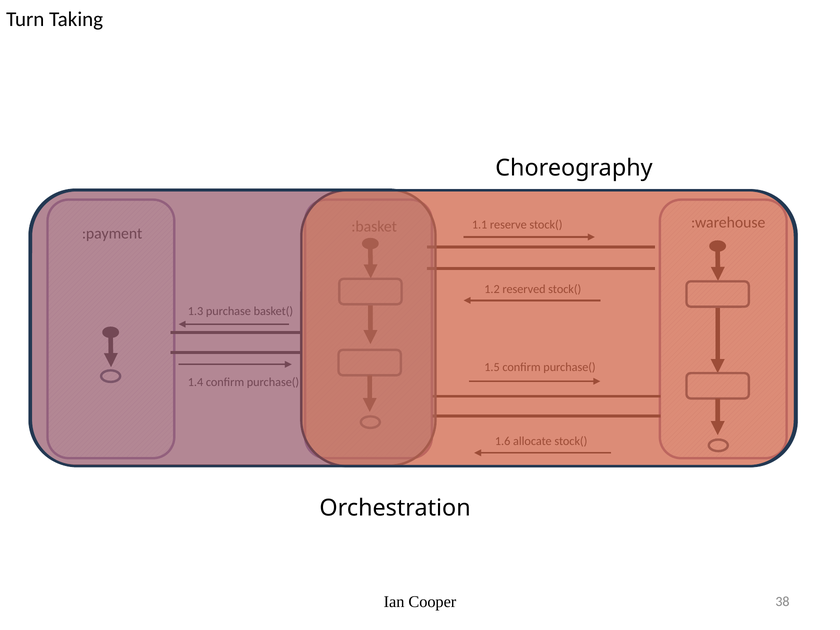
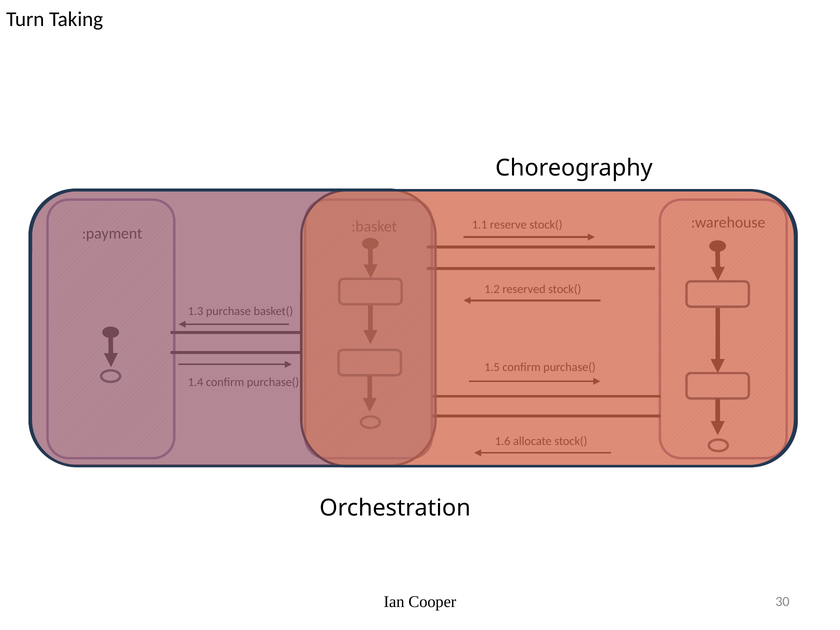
38: 38 -> 30
